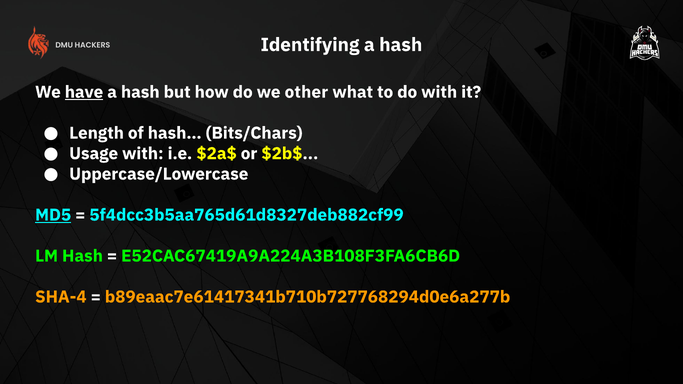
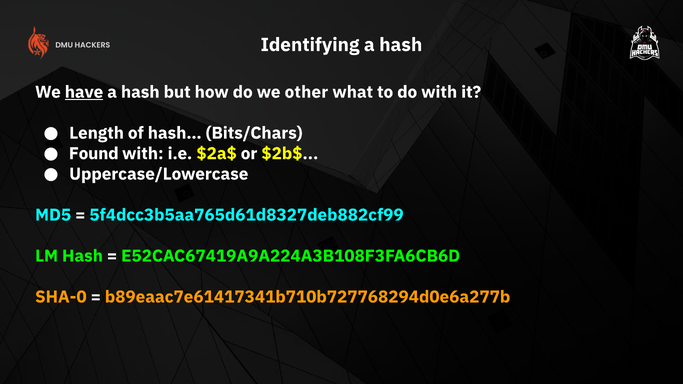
Usage: Usage -> Found
MD5 underline: present -> none
SHA-4: SHA-4 -> SHA-0
